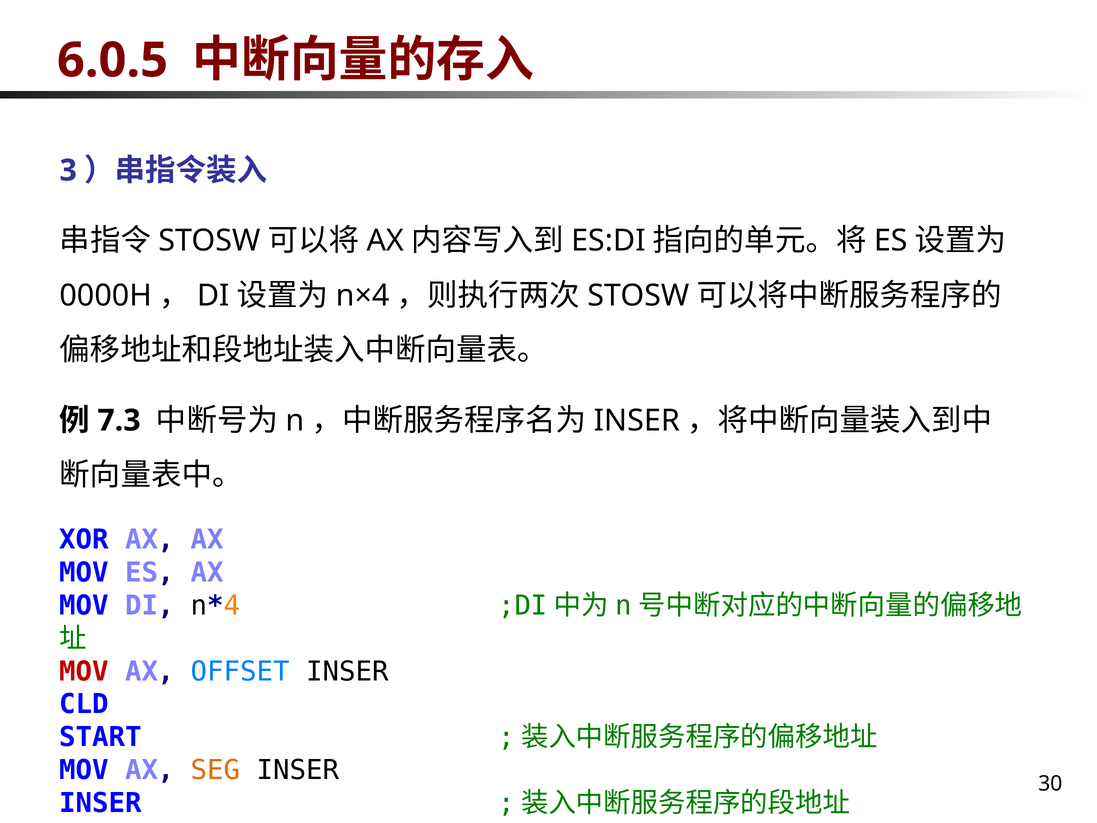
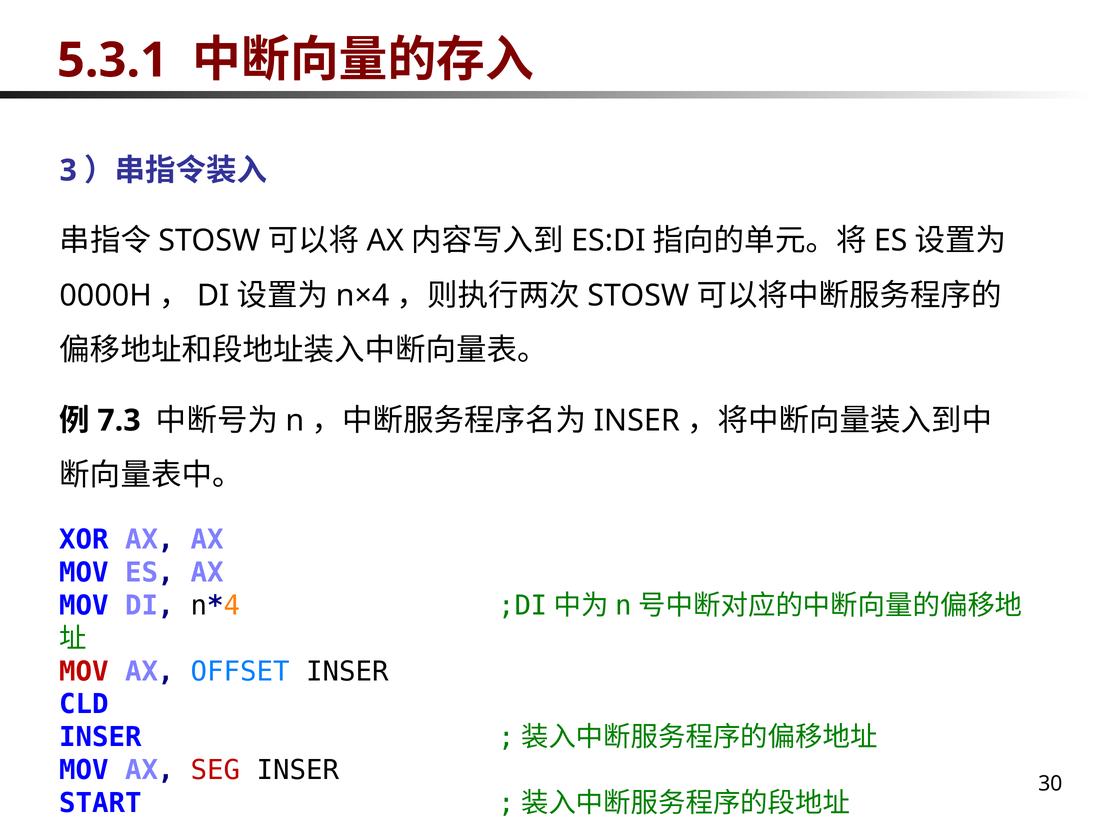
6.0.5: 6.0.5 -> 5.3.1
START at (100, 737): START -> INSER
SEG colour: orange -> red
INSER at (100, 803): INSER -> START
